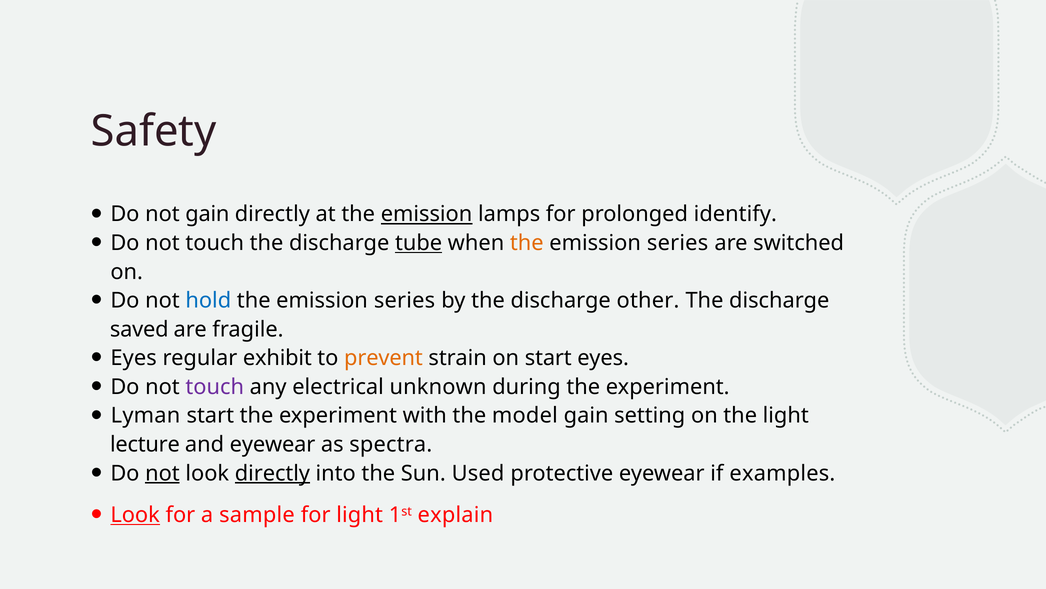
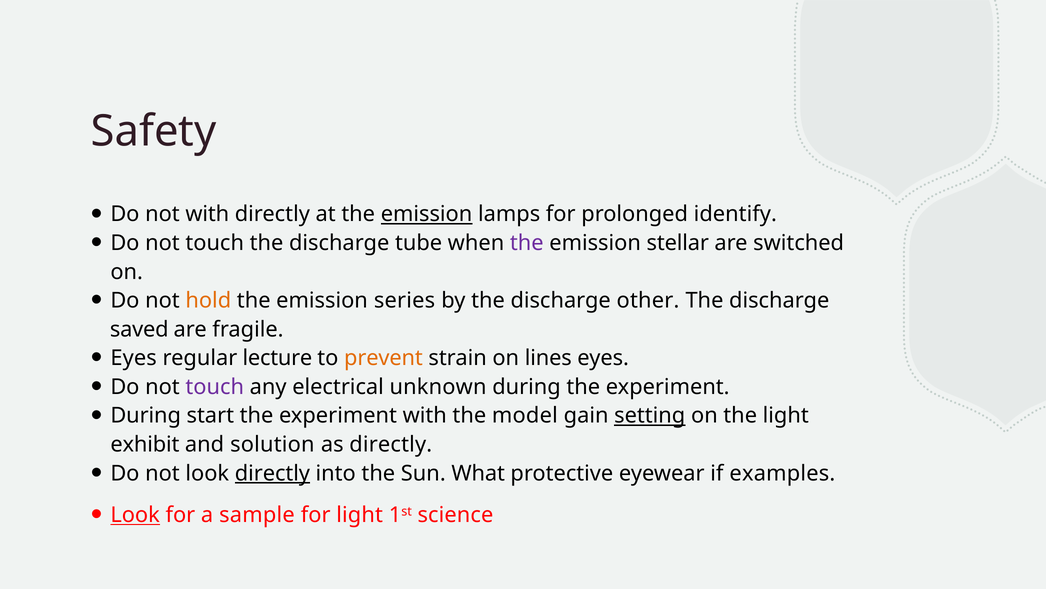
not gain: gain -> with
tube underline: present -> none
the at (527, 243) colour: orange -> purple
series at (678, 243): series -> stellar
hold colour: blue -> orange
exhibit: exhibit -> lecture
on start: start -> lines
Lyman at (146, 415): Lyman -> During
setting underline: none -> present
lecture: lecture -> exhibit
and eyewear: eyewear -> solution
as spectra: spectra -> directly
not at (162, 473) underline: present -> none
Used: Used -> What
explain: explain -> science
